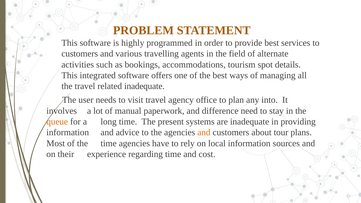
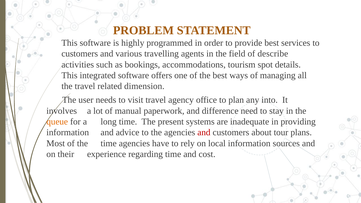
alternate: alternate -> describe
related inadequate: inadequate -> dimension
and at (204, 133) colour: orange -> red
